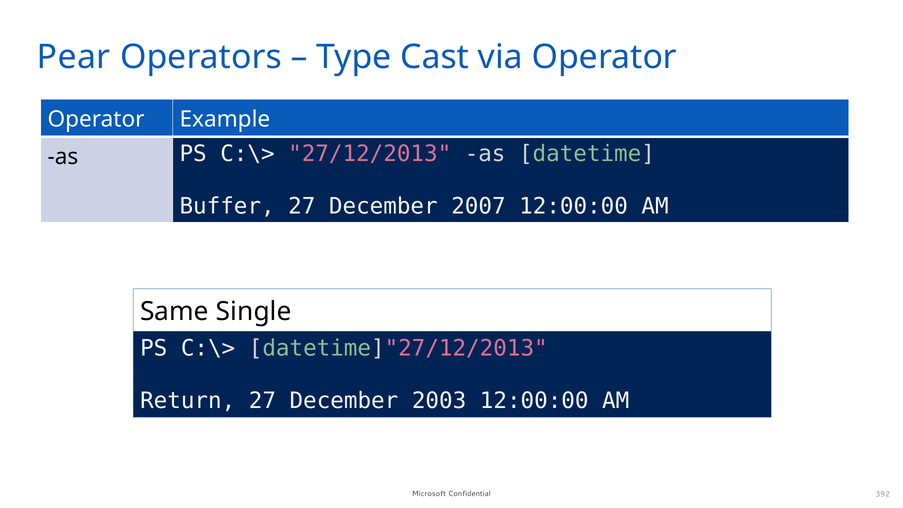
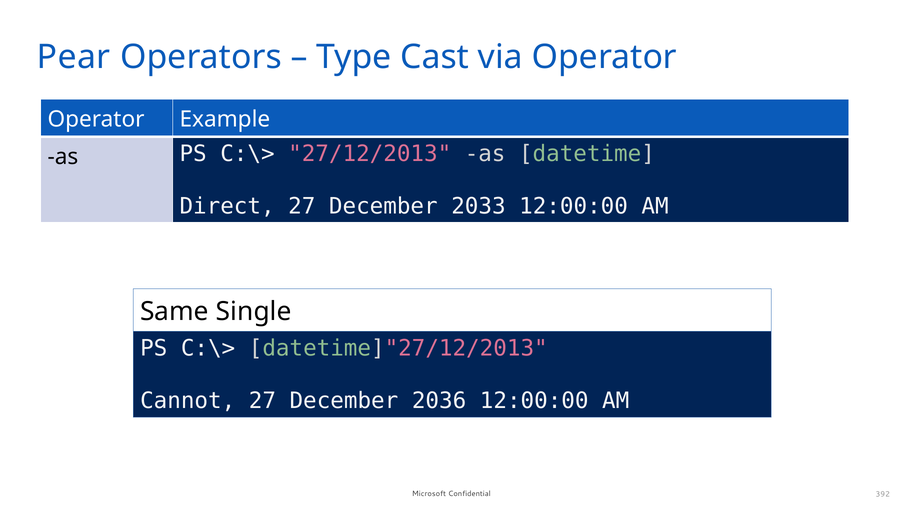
Buffer: Buffer -> Direct
2007: 2007 -> 2033
Return: Return -> Cannot
2003: 2003 -> 2036
